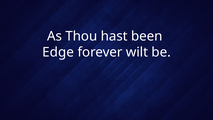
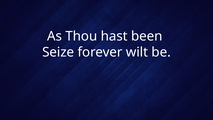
Edge: Edge -> Seize
